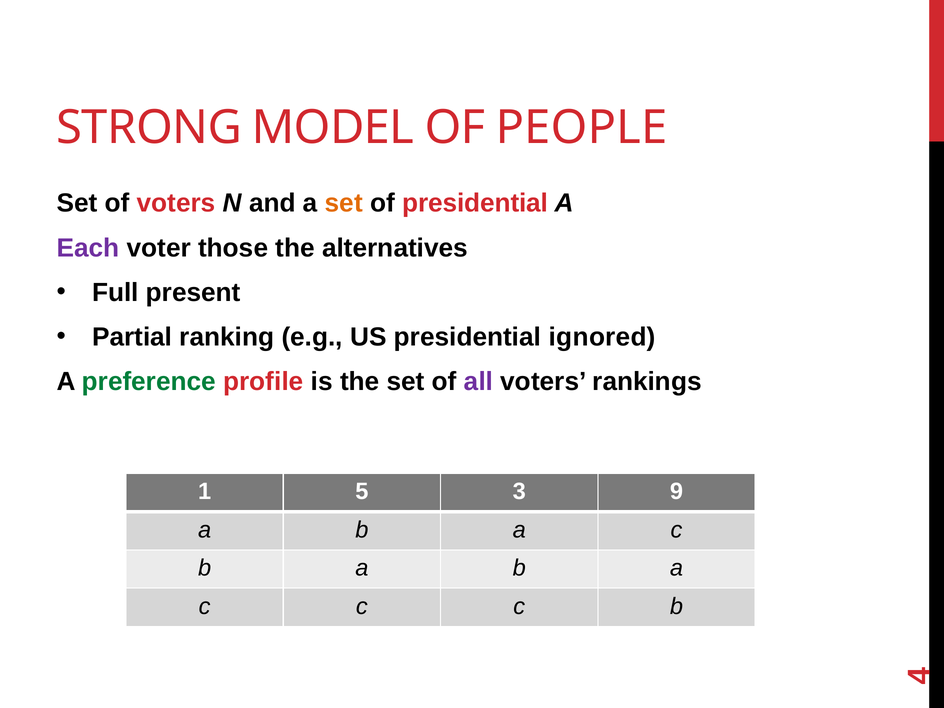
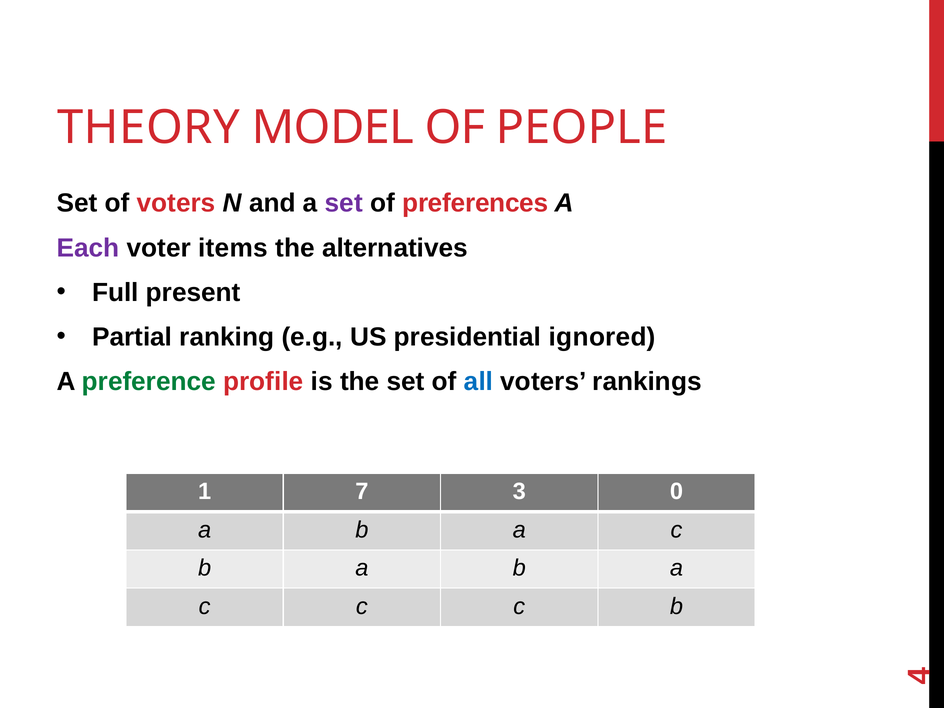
STRONG: STRONG -> THEORY
set at (344, 203) colour: orange -> purple
of presidential: presidential -> preferences
those: those -> items
all colour: purple -> blue
5: 5 -> 7
9: 9 -> 0
